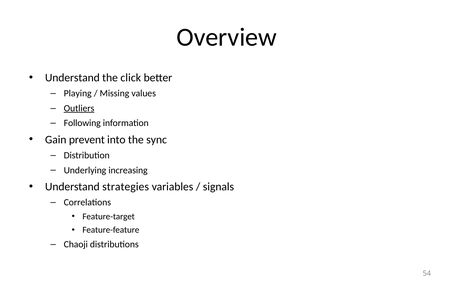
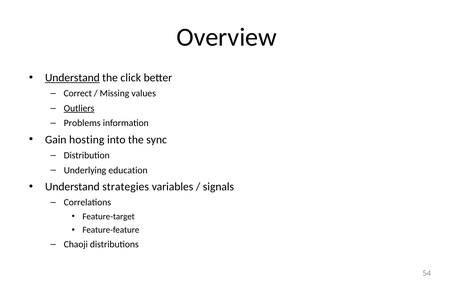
Understand at (72, 78) underline: none -> present
Playing: Playing -> Correct
Following: Following -> Problems
prevent: prevent -> hosting
increasing: increasing -> education
